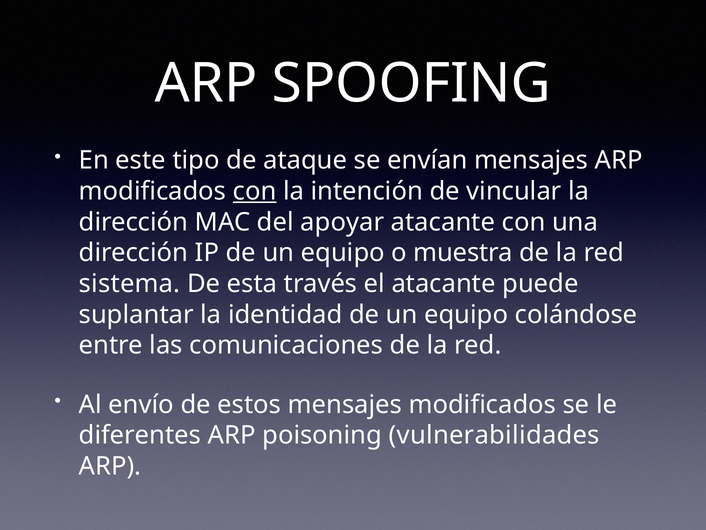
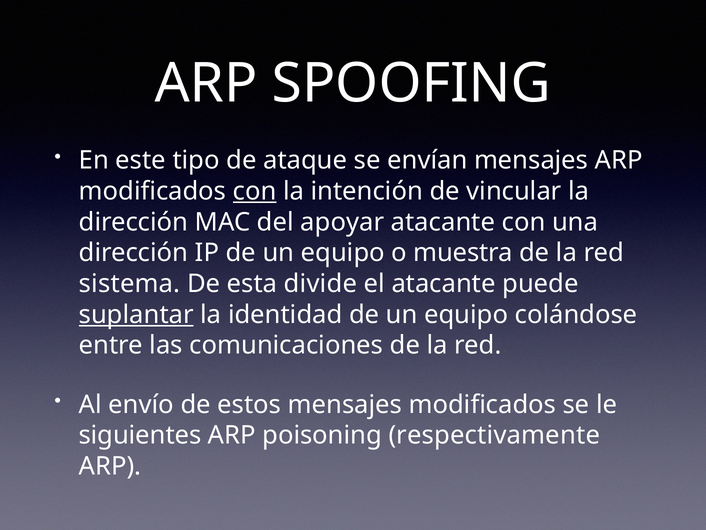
través: través -> divide
suplantar underline: none -> present
diferentes: diferentes -> siguientes
vulnerabilidades: vulnerabilidades -> respectivamente
